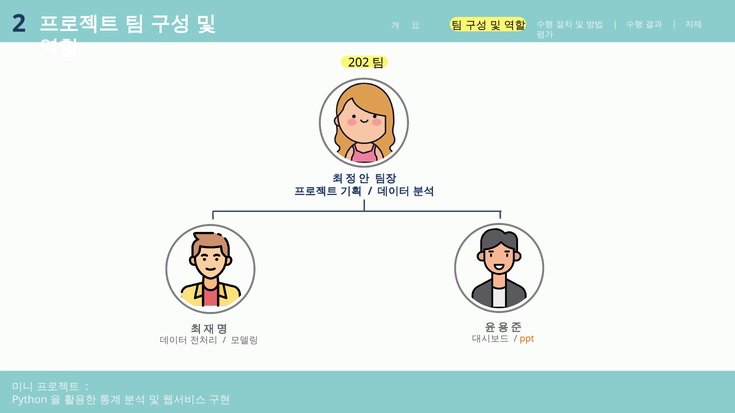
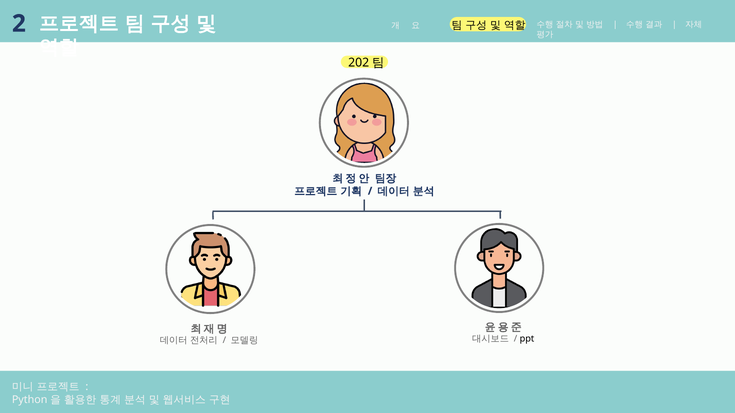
ppt colour: orange -> black
